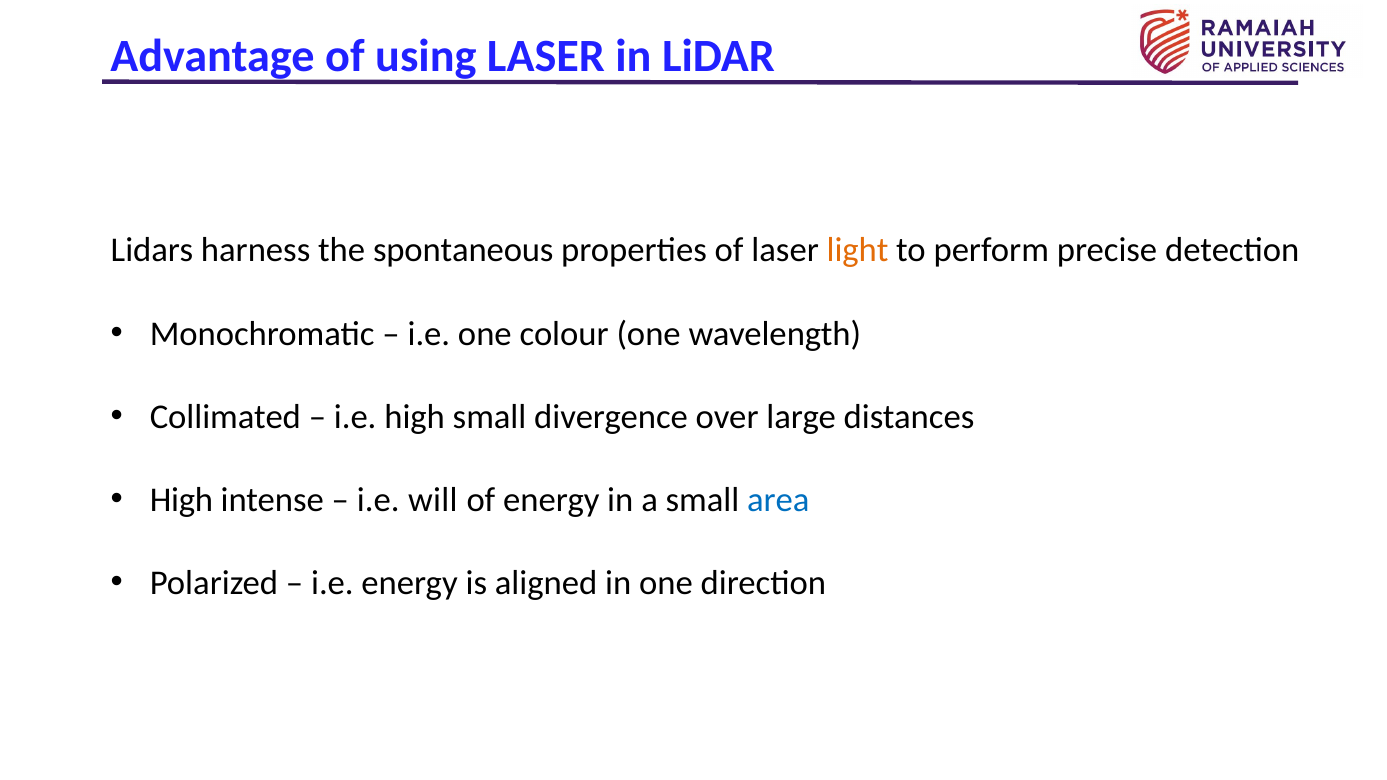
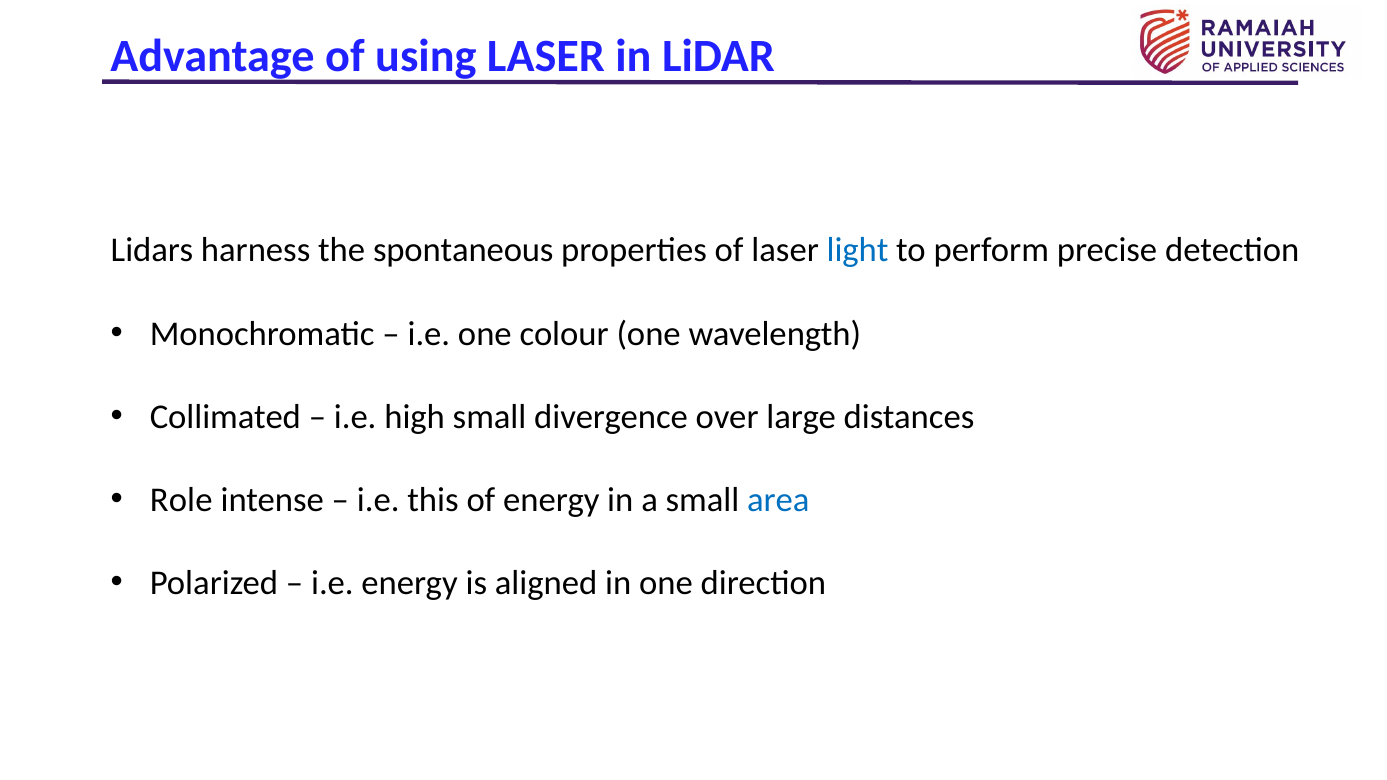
light colour: orange -> blue
High at (181, 500): High -> Role
will: will -> this
